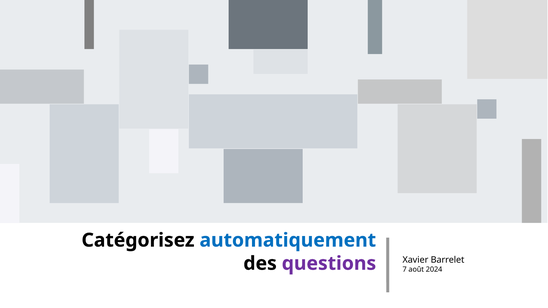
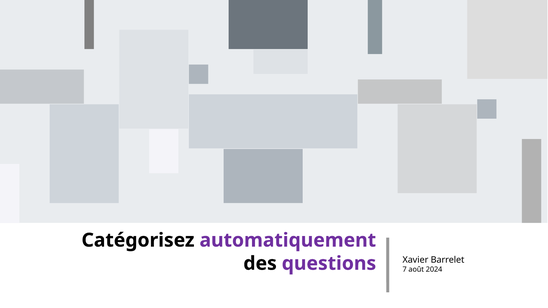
automatiquement colour: blue -> purple
